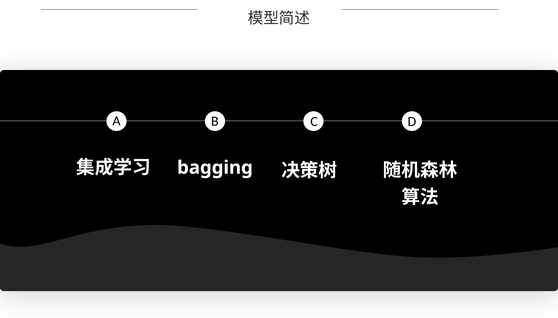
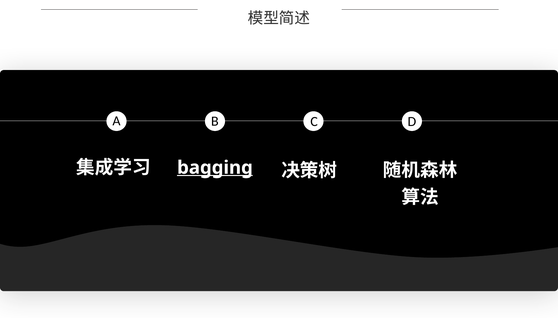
bagging underline: none -> present
